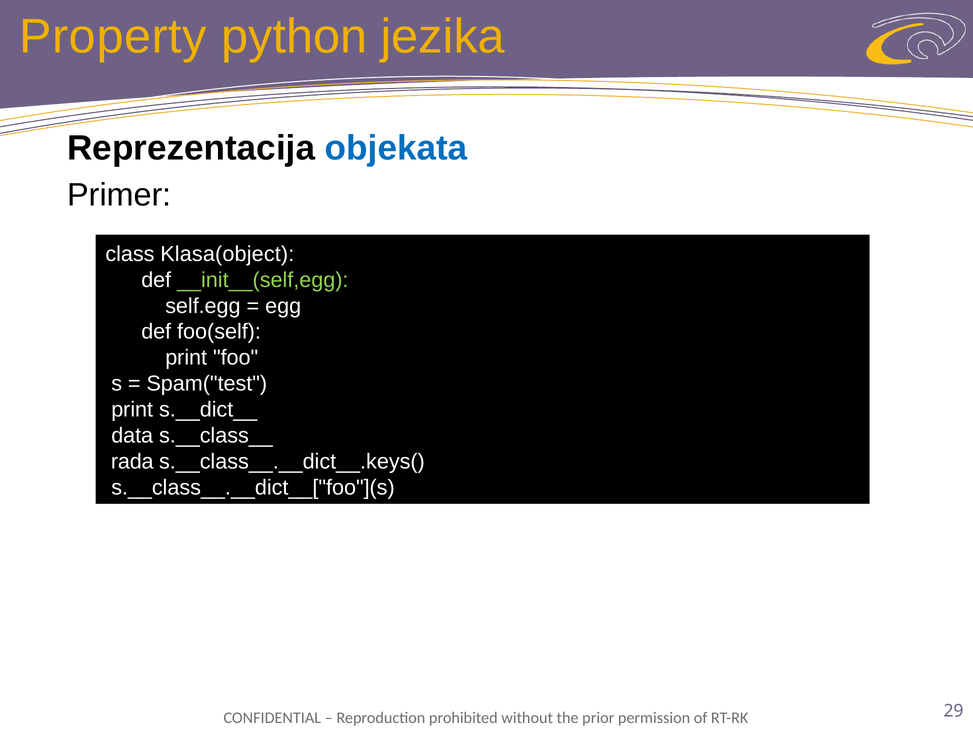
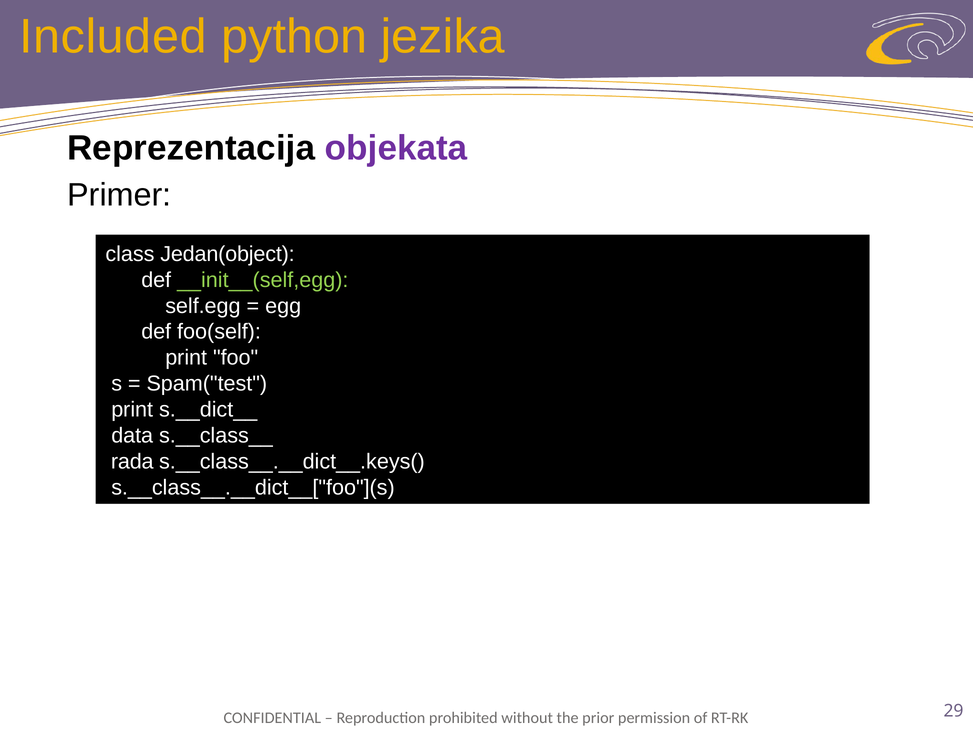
Property: Property -> Included
objekata colour: blue -> purple
Klasa(object: Klasa(object -> Jedan(object
